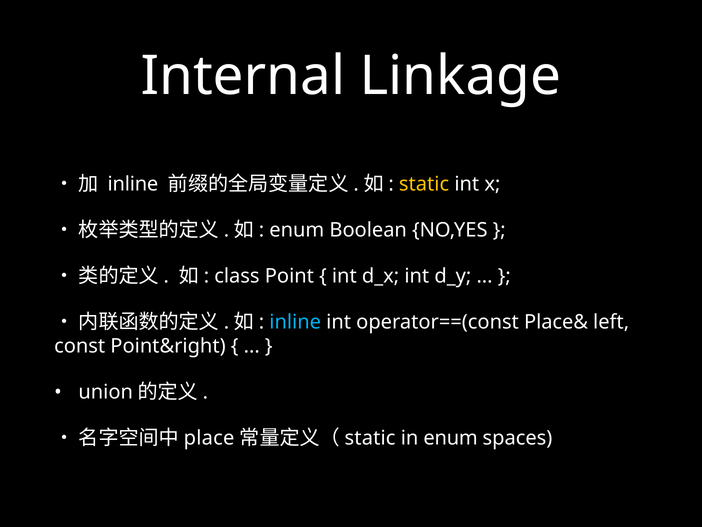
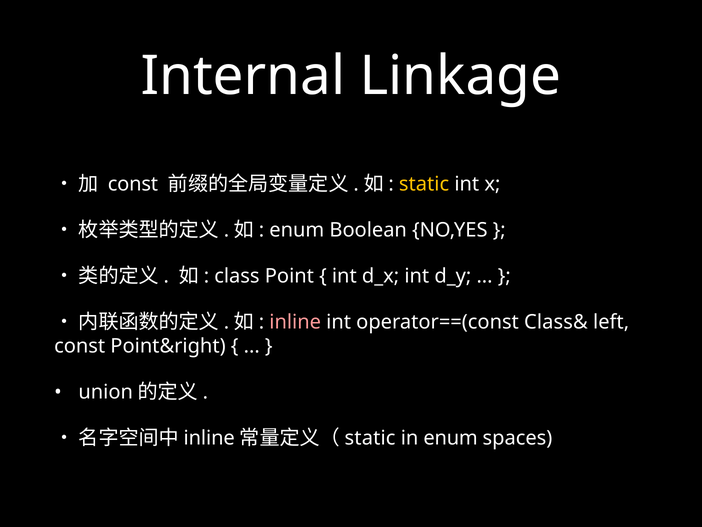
inline at (133, 184): inline -> const
inline at (295, 322) colour: light blue -> pink
Place&: Place& -> Class&
place at (209, 438): place -> inline
